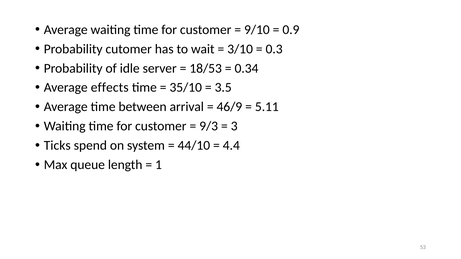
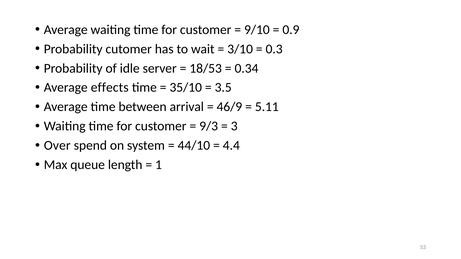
Ticks: Ticks -> Over
